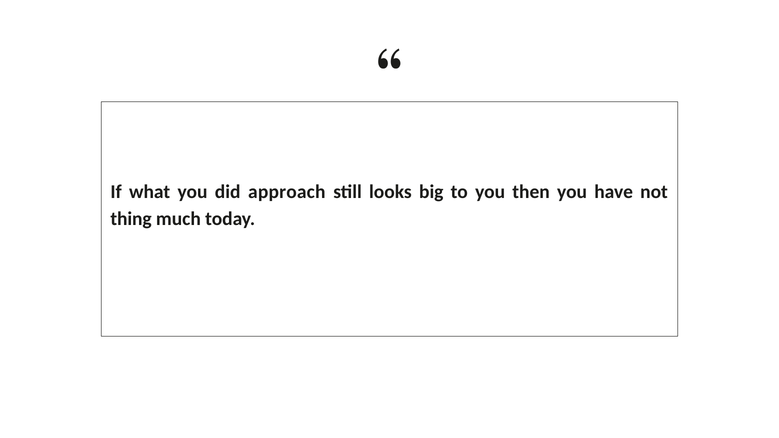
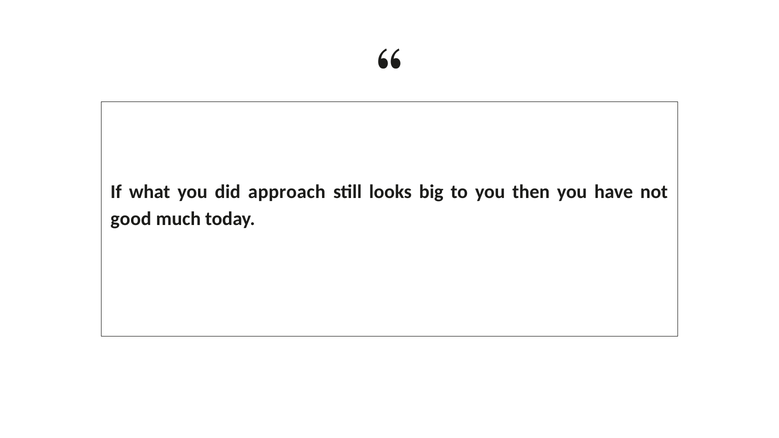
thing: thing -> good
